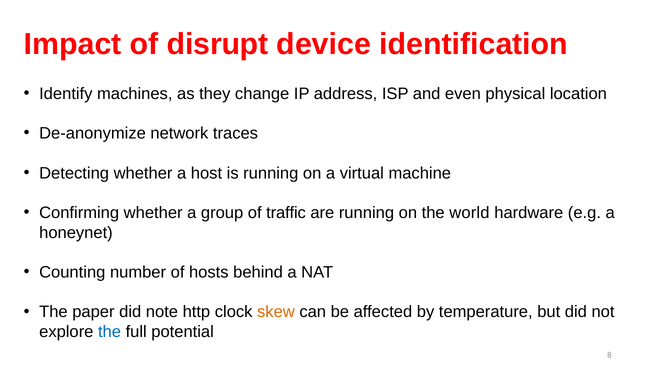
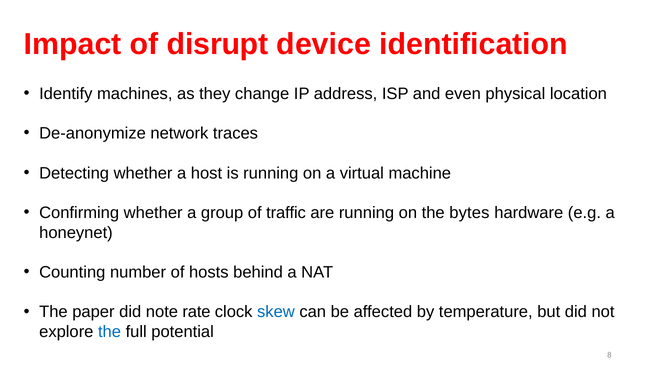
world: world -> bytes
http: http -> rate
skew colour: orange -> blue
